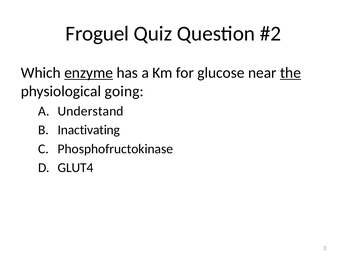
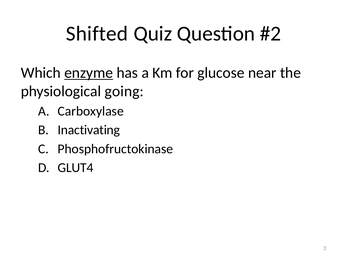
Froguel: Froguel -> Shifted
the underline: present -> none
Understand: Understand -> Carboxylase
